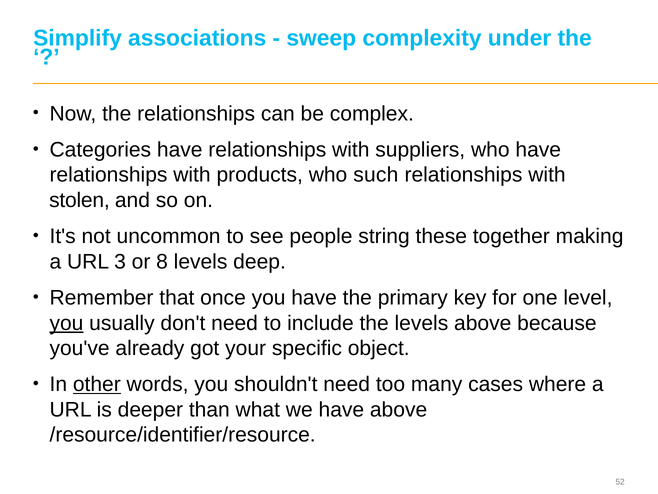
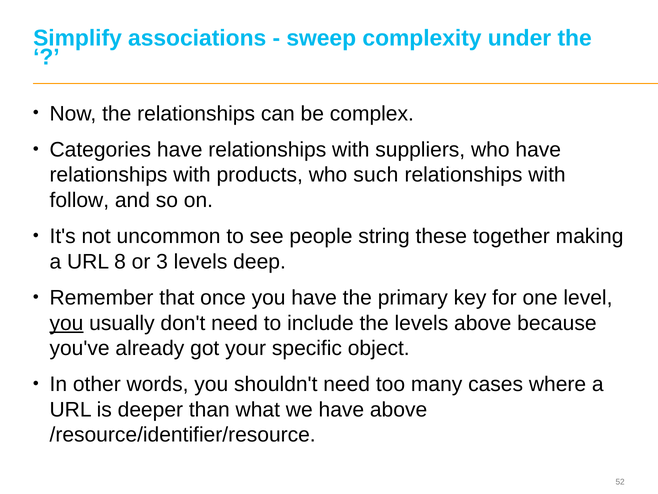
stolen: stolen -> follow
3: 3 -> 8
8: 8 -> 3
other underline: present -> none
